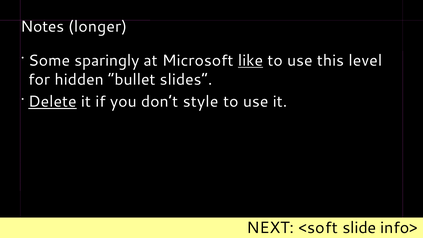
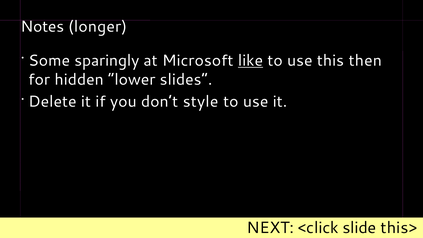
level: level -> then
bullet: bullet -> lower
Delete underline: present -> none
<soft: <soft -> <click
info>: info> -> this>
